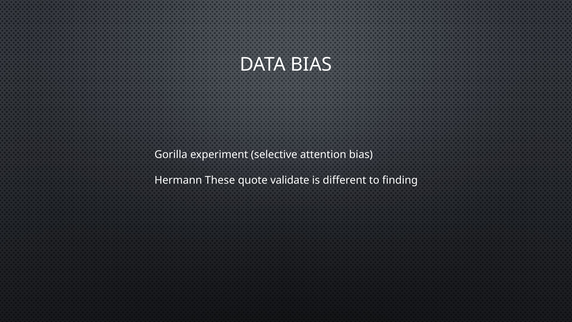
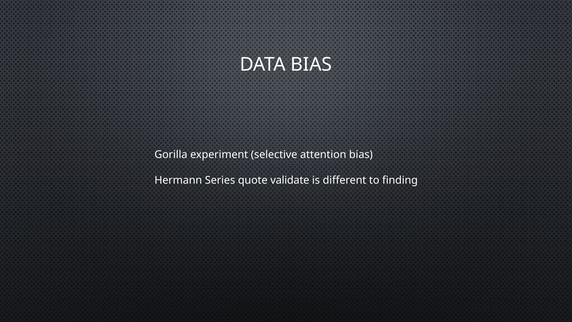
These: These -> Series
